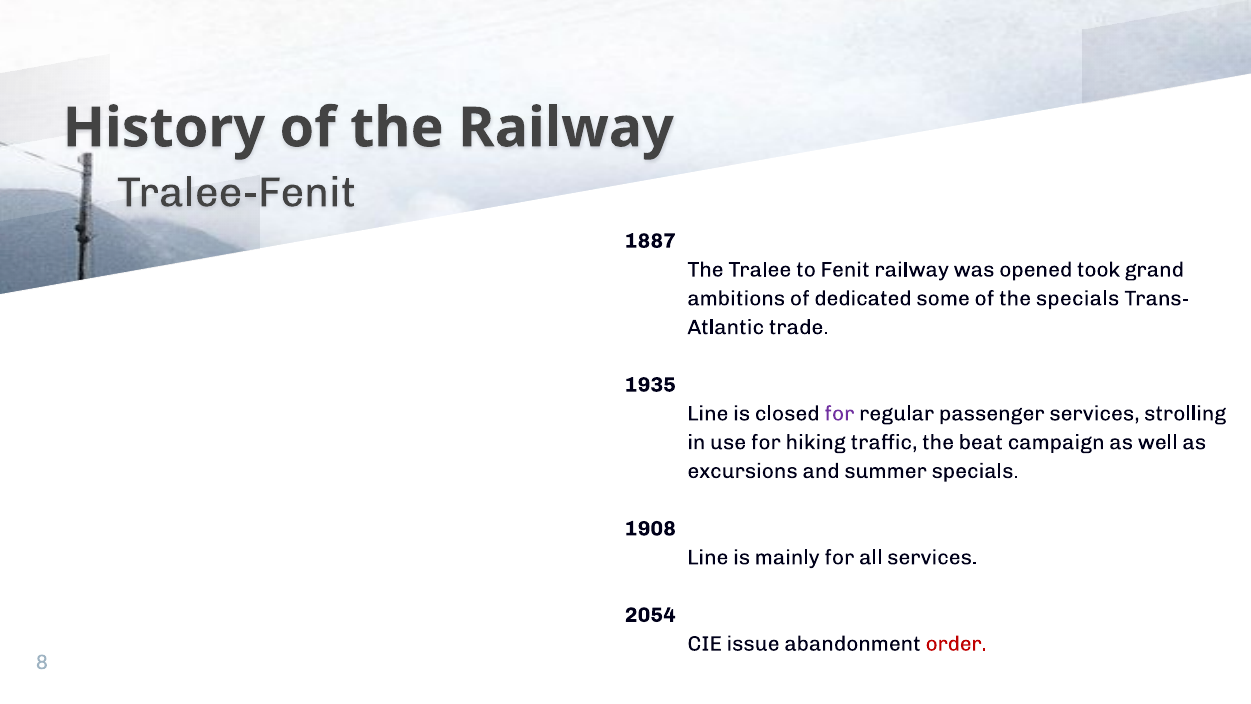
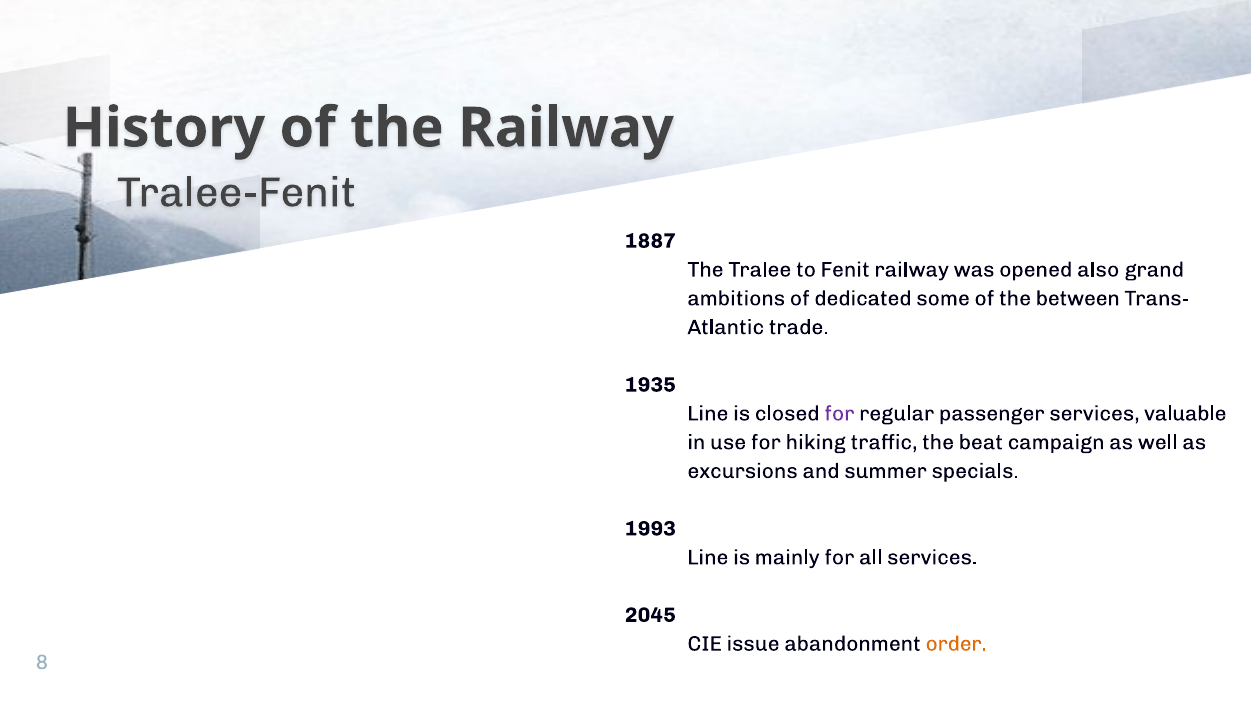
took: took -> also
the specials: specials -> between
strolling: strolling -> valuable
1908: 1908 -> 1993
2054: 2054 -> 2045
order colour: red -> orange
